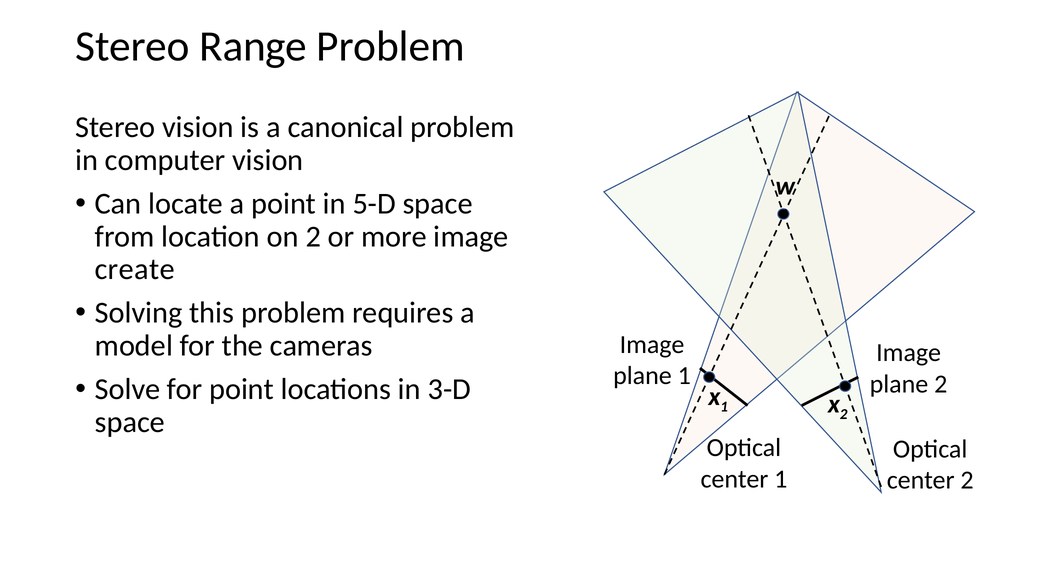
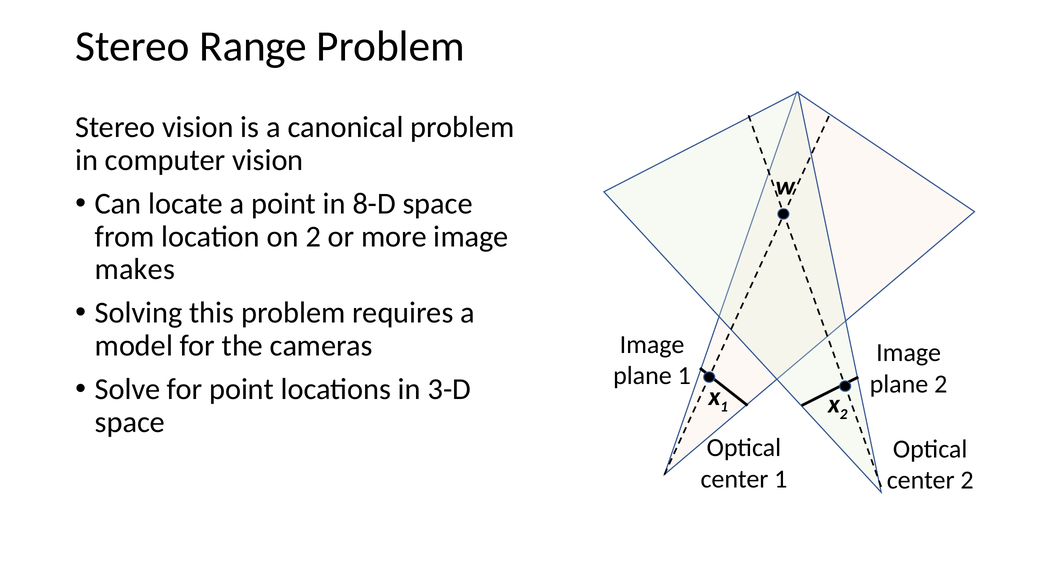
5-D: 5-D -> 8-D
create: create -> makes
